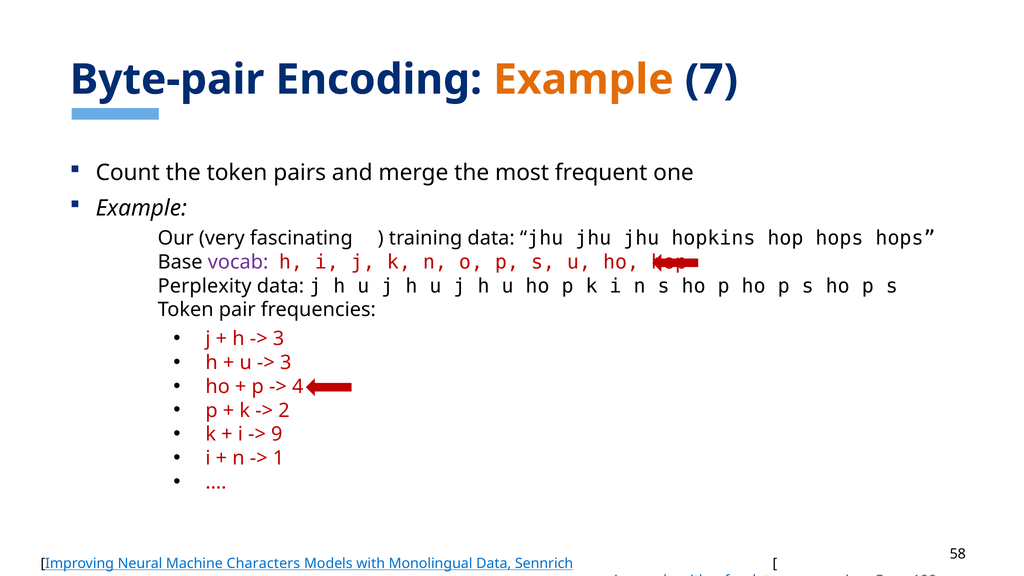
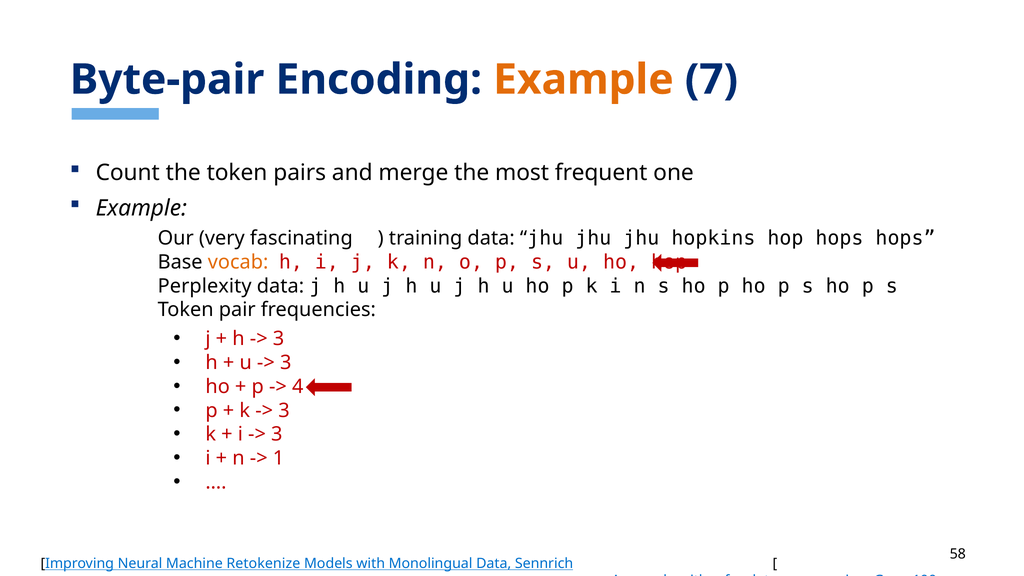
vocab colour: purple -> orange
2 at (284, 410): 2 -> 3
9 at (277, 434): 9 -> 3
Characters: Characters -> Retokenize
